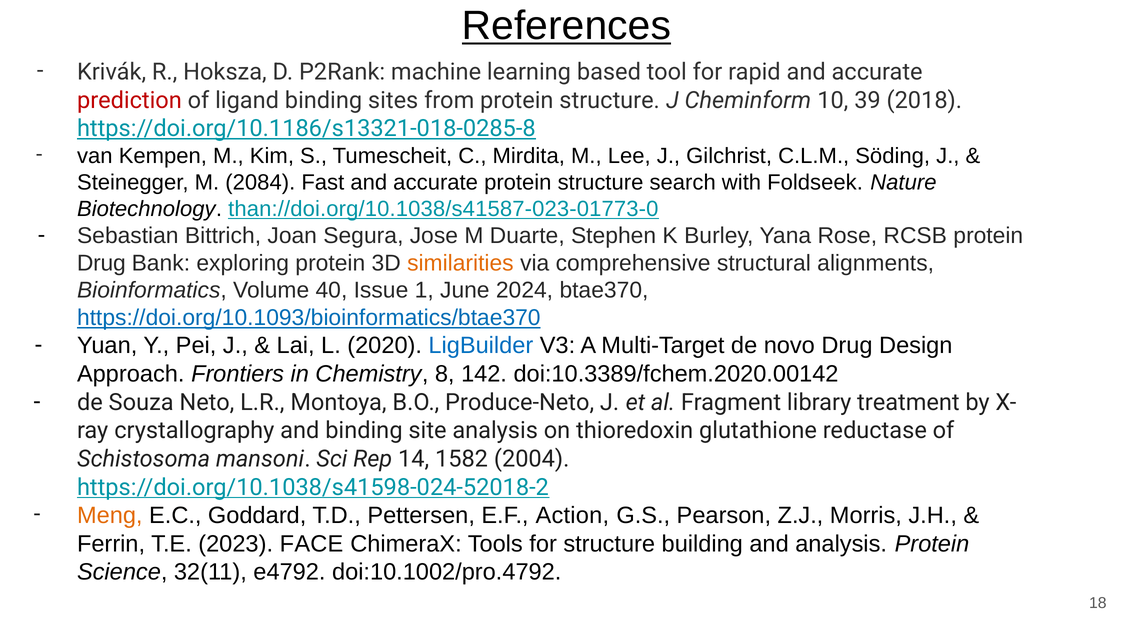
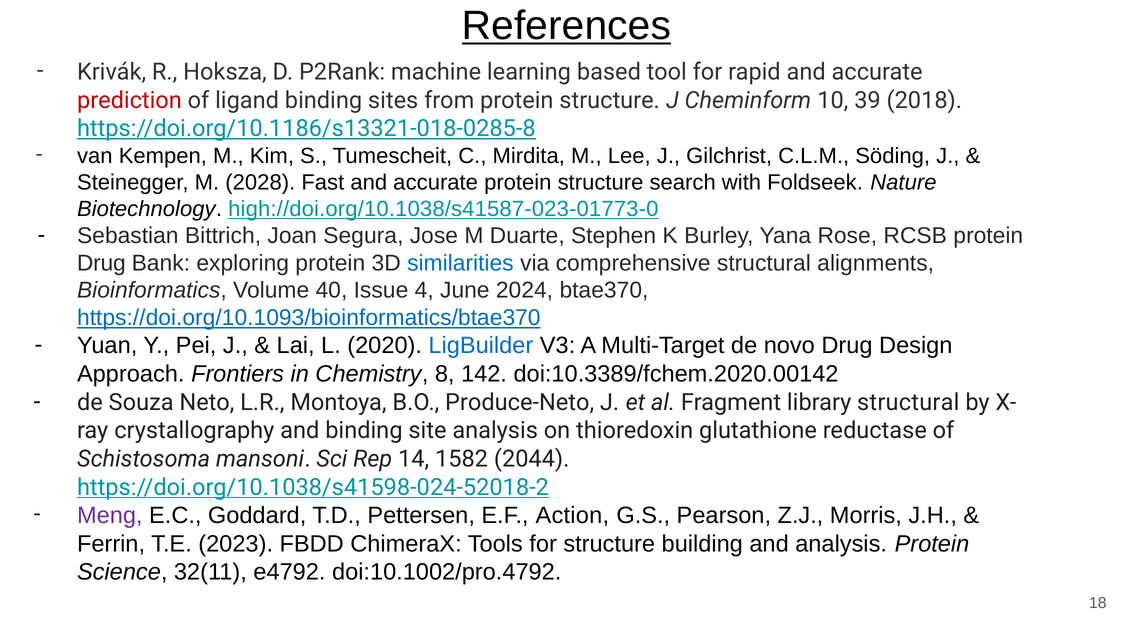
2084: 2084 -> 2028
than://doi.org/10.1038/s41587-023-01773-0: than://doi.org/10.1038/s41587-023-01773-0 -> high://doi.org/10.1038/s41587-023-01773-0
similarities colour: orange -> blue
1: 1 -> 4
library treatment: treatment -> structural
2004: 2004 -> 2044
Meng colour: orange -> purple
FACE: FACE -> FBDD
